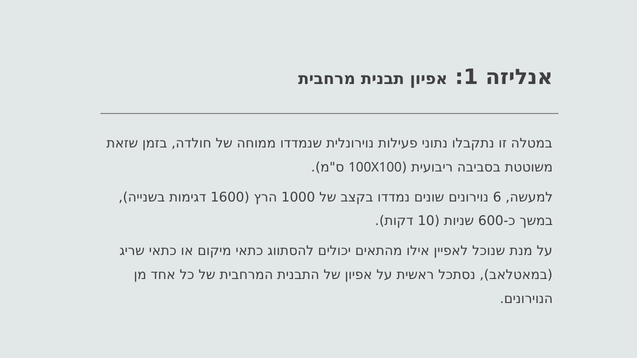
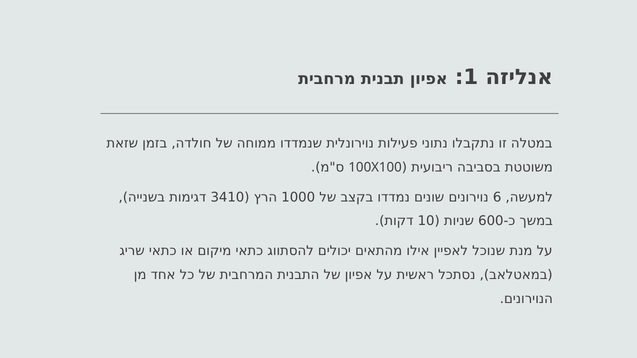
1600: 1600 -> 3410
